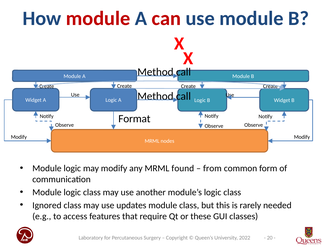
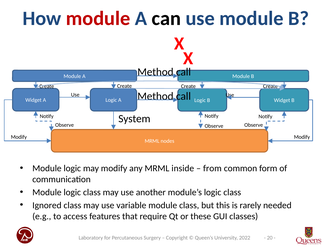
can colour: red -> black
Format: Format -> System
found: found -> inside
updates: updates -> variable
